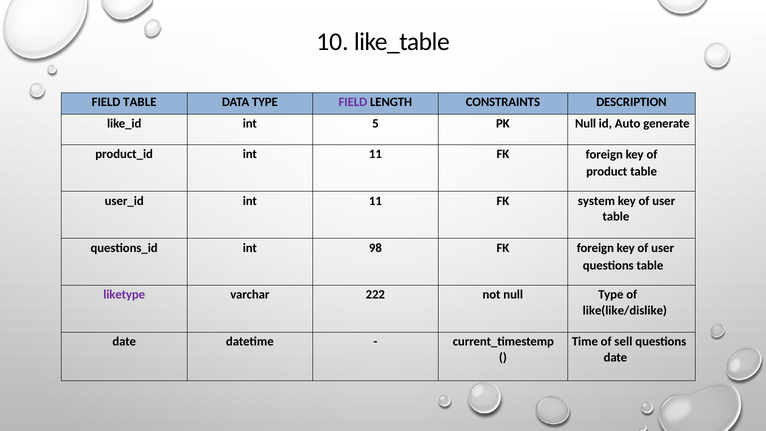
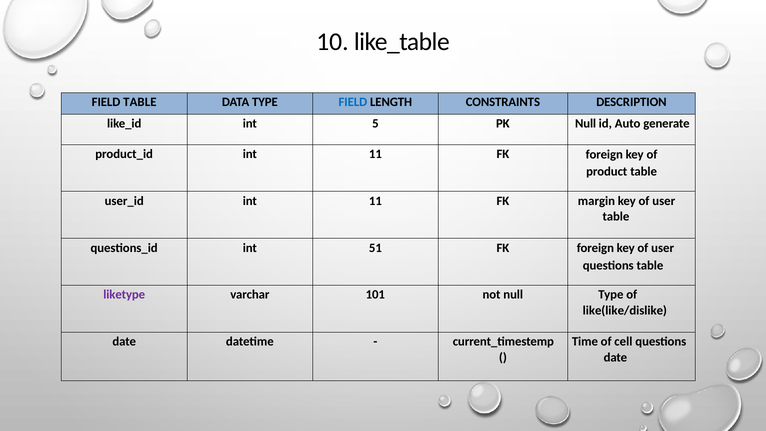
FIELD at (353, 102) colour: purple -> blue
system: system -> margin
98: 98 -> 51
222: 222 -> 101
sell: sell -> cell
